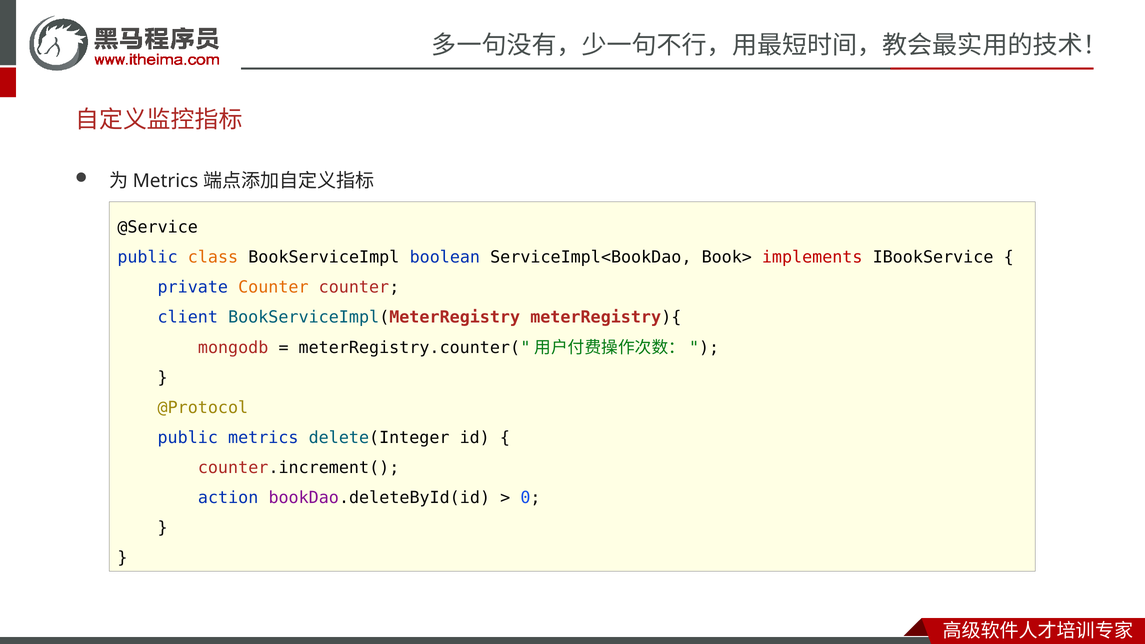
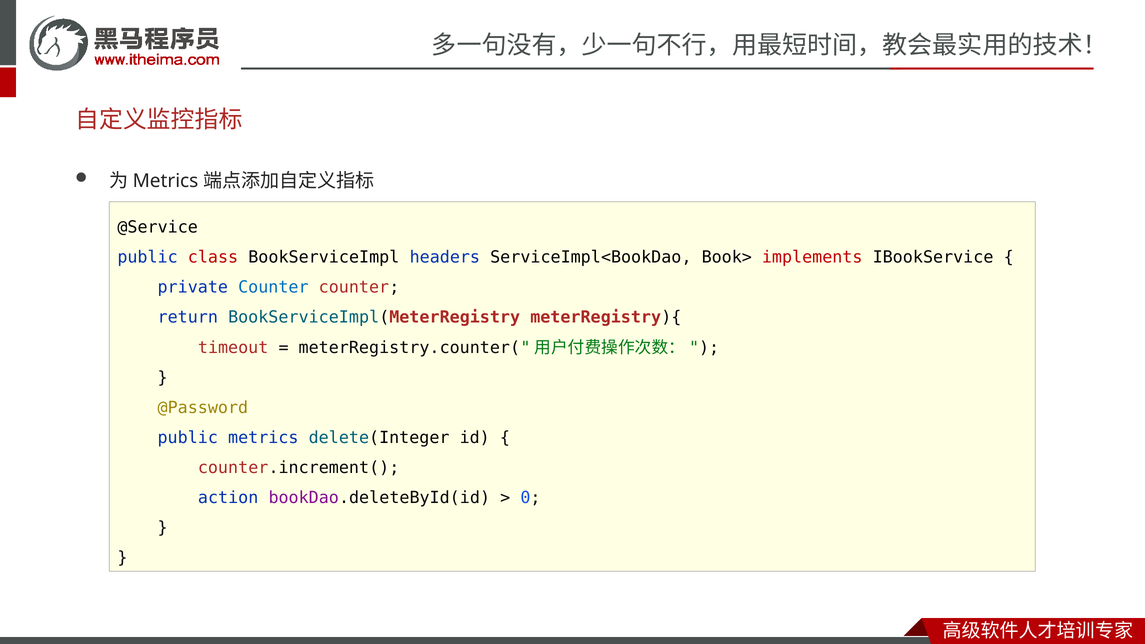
class colour: orange -> red
boolean: boolean -> headers
Counter at (273, 287) colour: orange -> blue
client: client -> return
mongodb: mongodb -> timeout
@Protocol: @Protocol -> @Password
